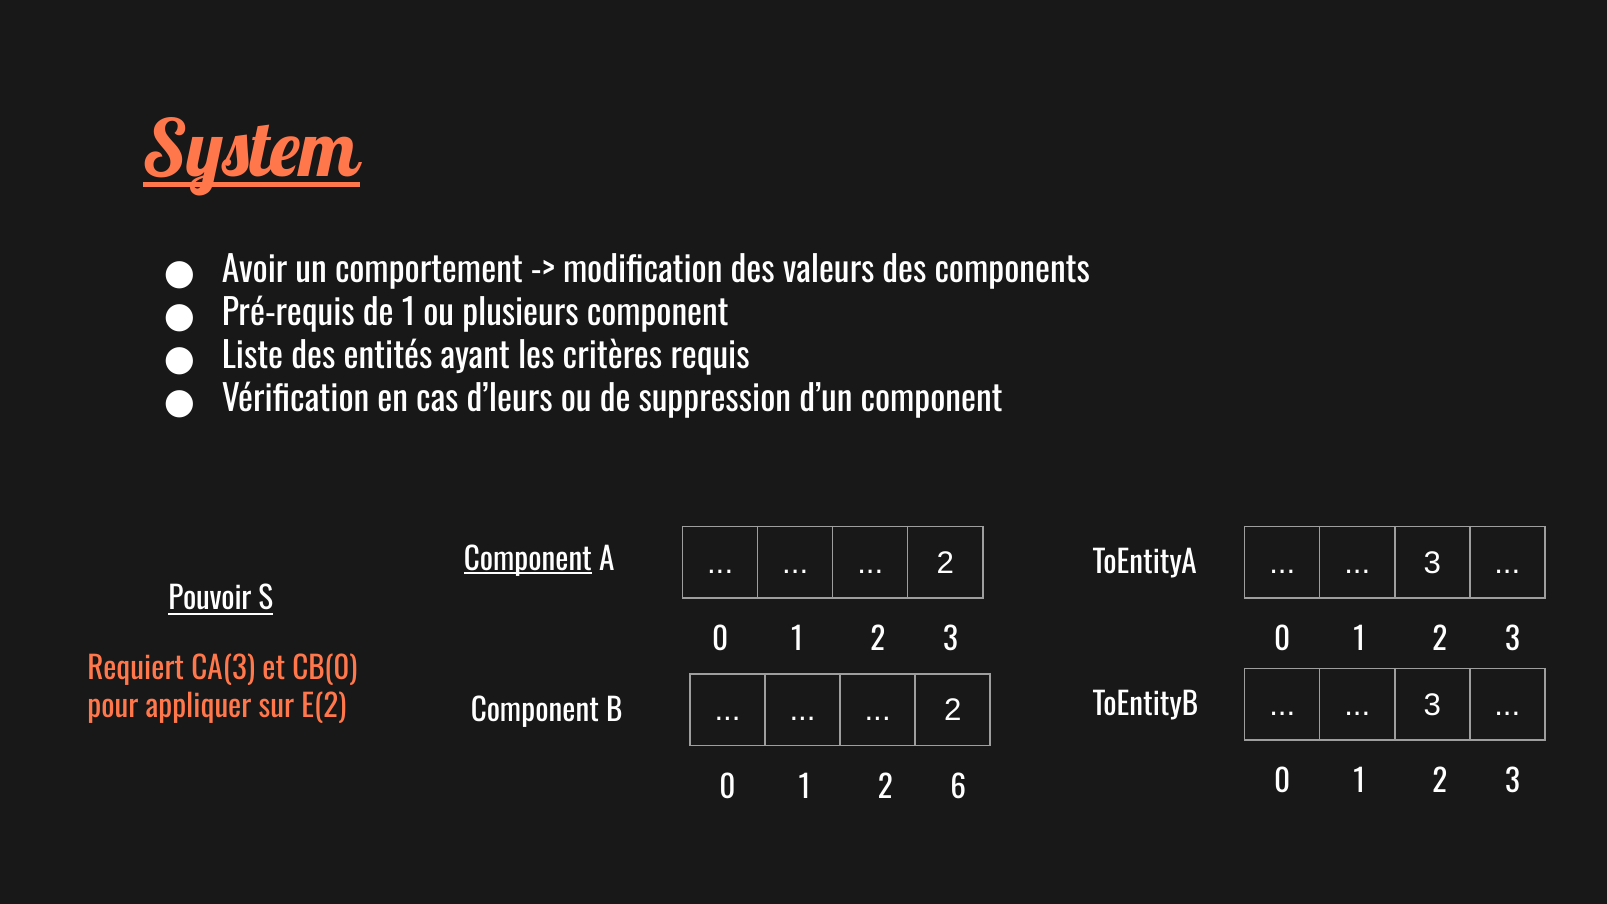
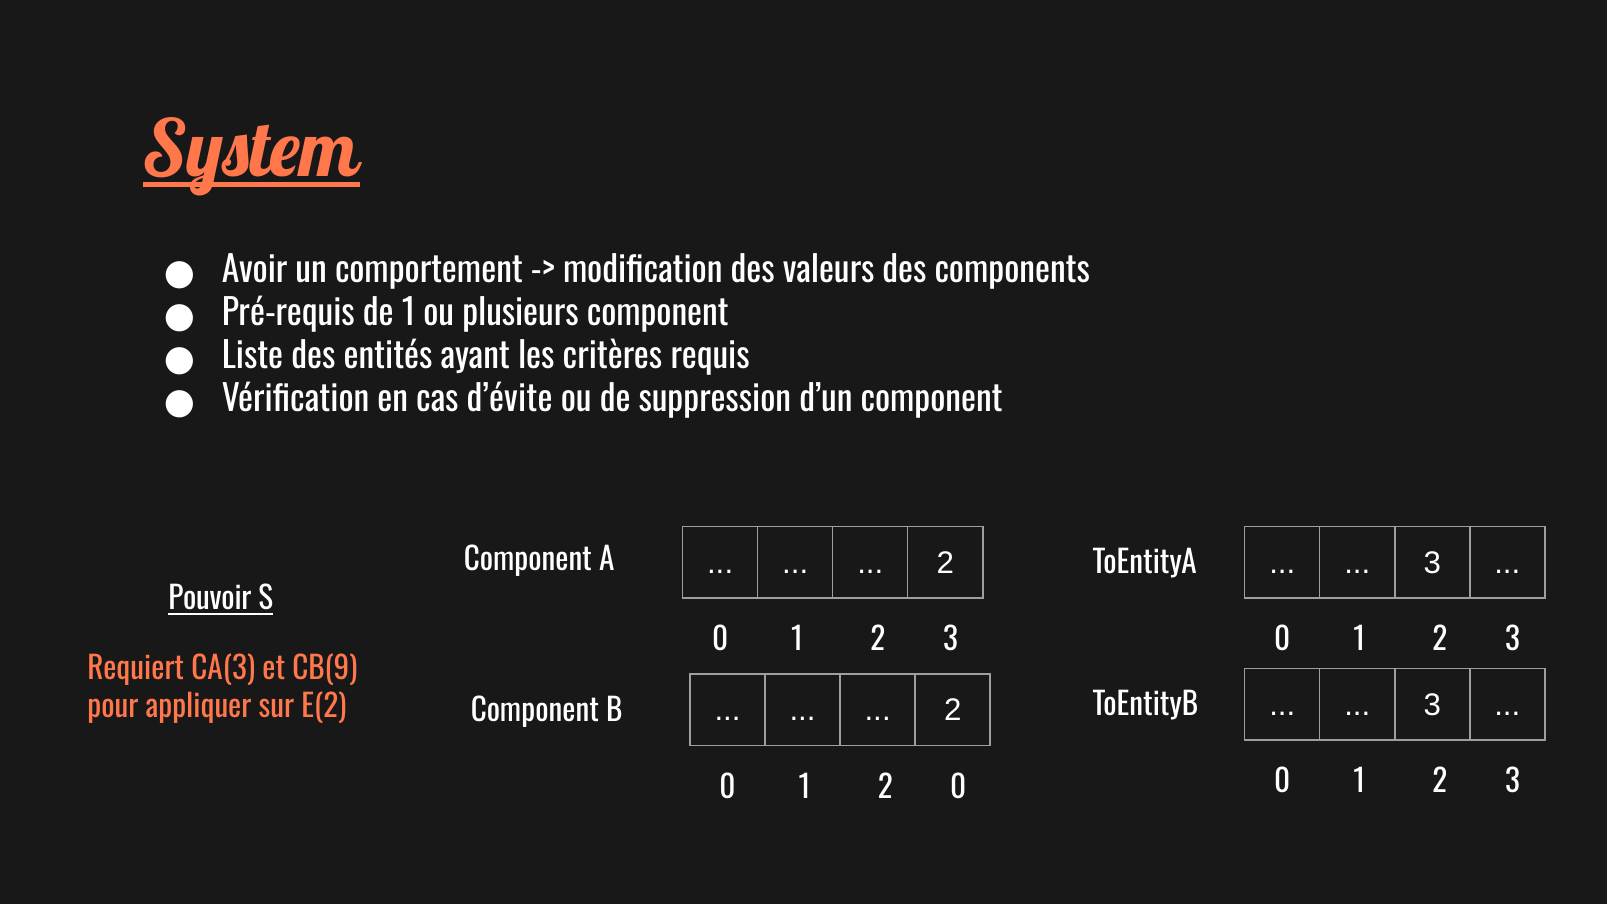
d’leurs: d’leurs -> d’évite
Component at (528, 560) underline: present -> none
CB(0: CB(0 -> CB(9
2 6: 6 -> 0
